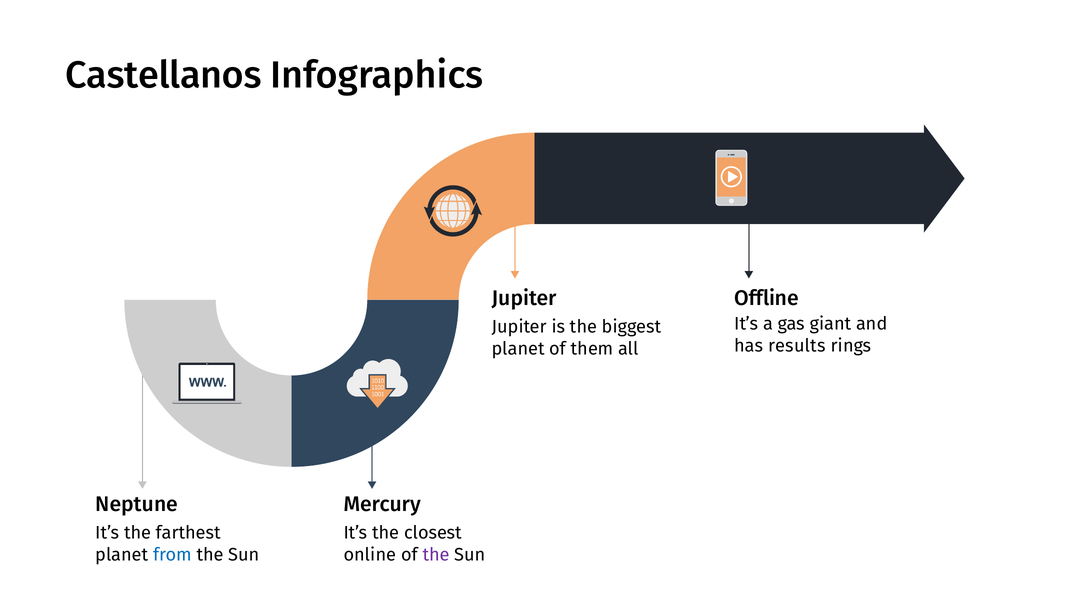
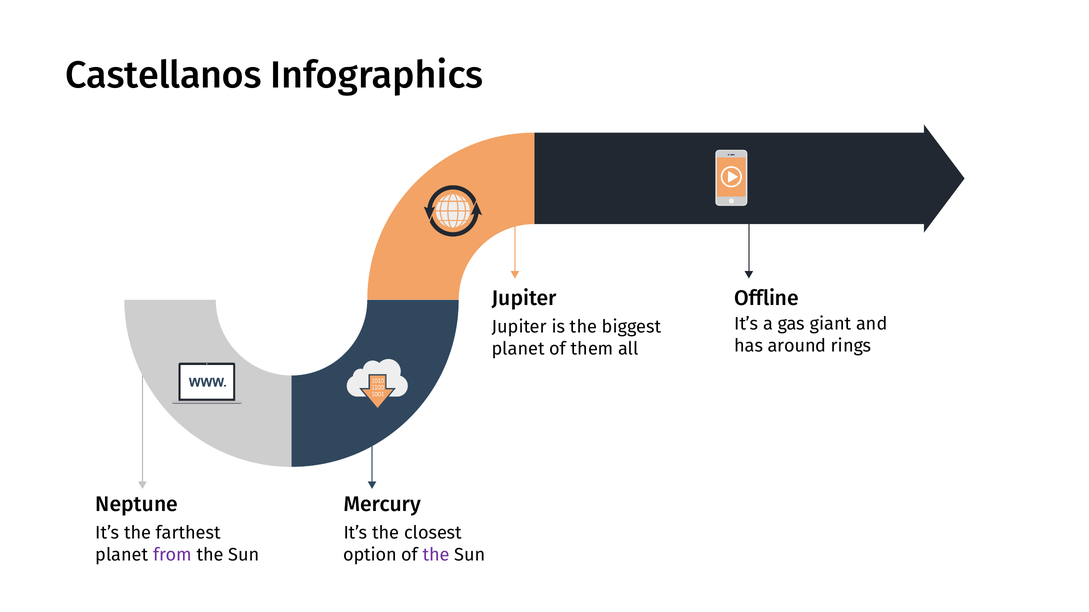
results: results -> around
from colour: blue -> purple
online: online -> option
